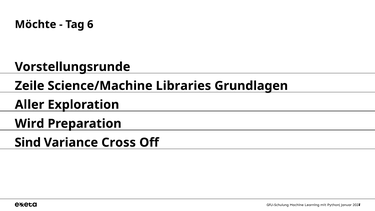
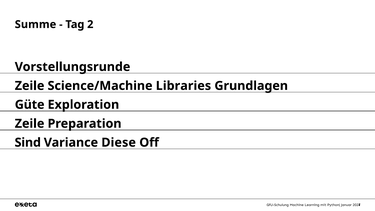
Möchte: Möchte -> Summe
6: 6 -> 2
Aller: Aller -> Güte
Wird at (30, 124): Wird -> Zeile
Cross: Cross -> Diese
